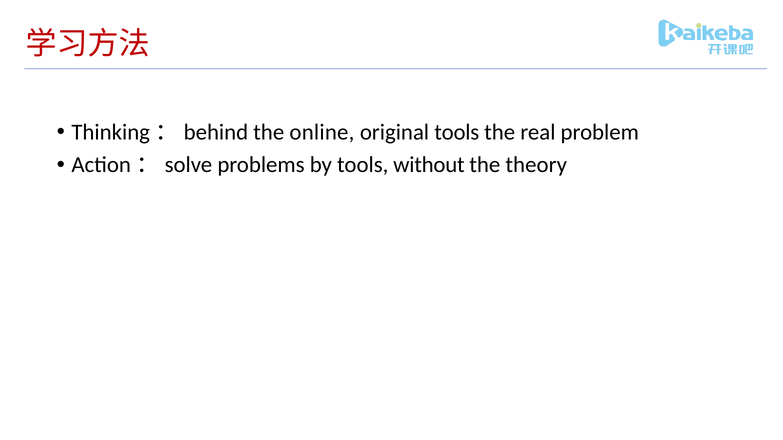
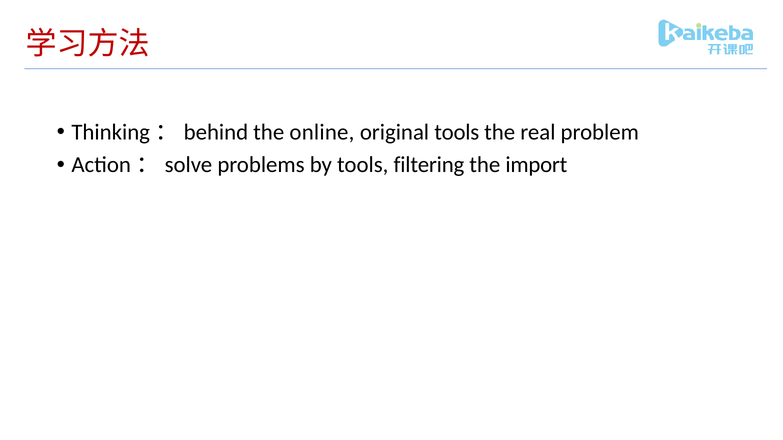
without: without -> filtering
theory: theory -> import
